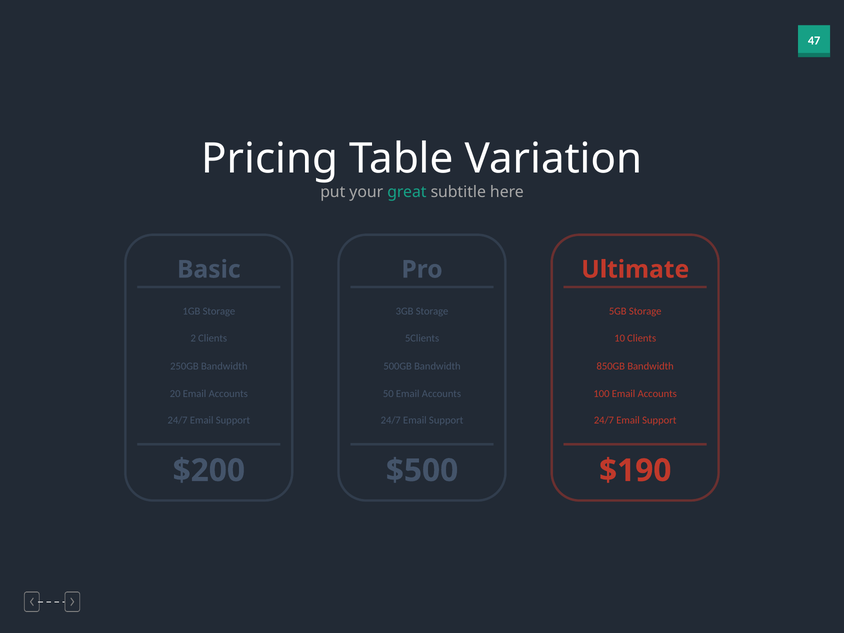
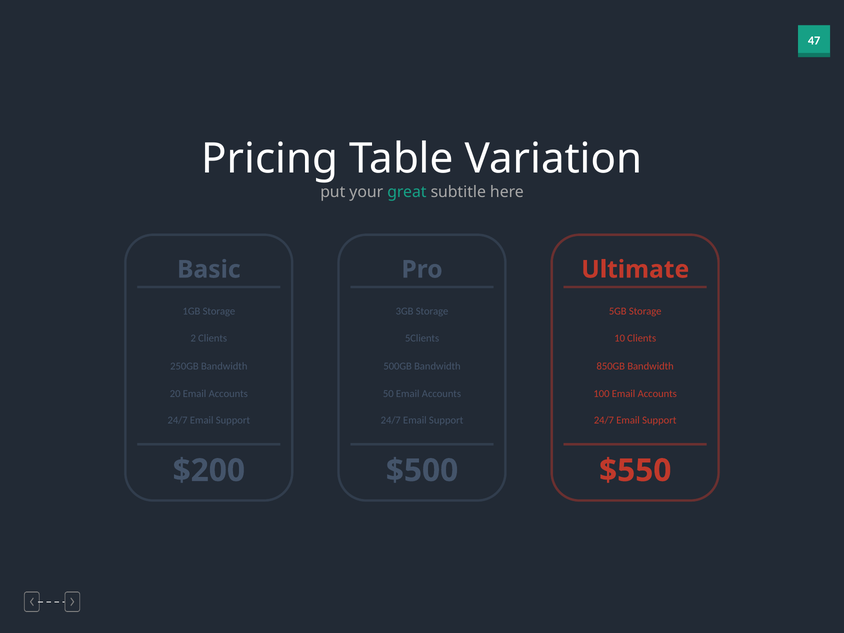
$190: $190 -> $550
